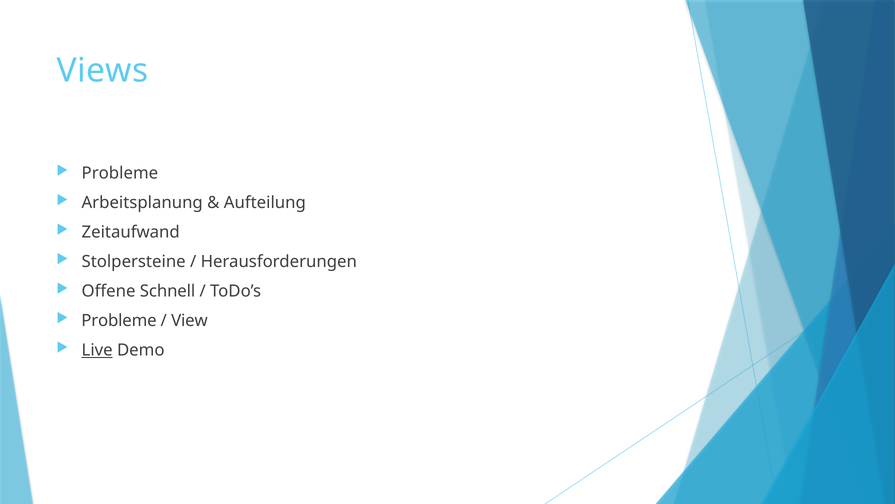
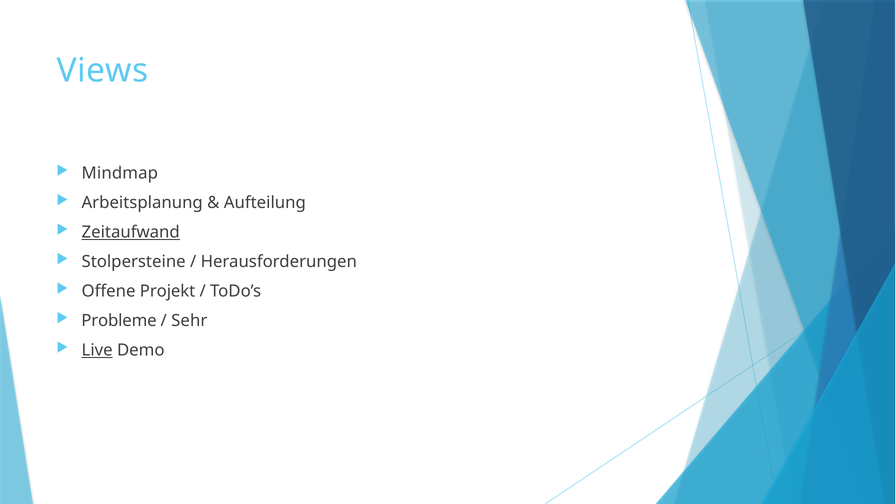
Probleme at (120, 173): Probleme -> Mindmap
Zeitaufwand underline: none -> present
Schnell: Schnell -> Projekt
View: View -> Sehr
